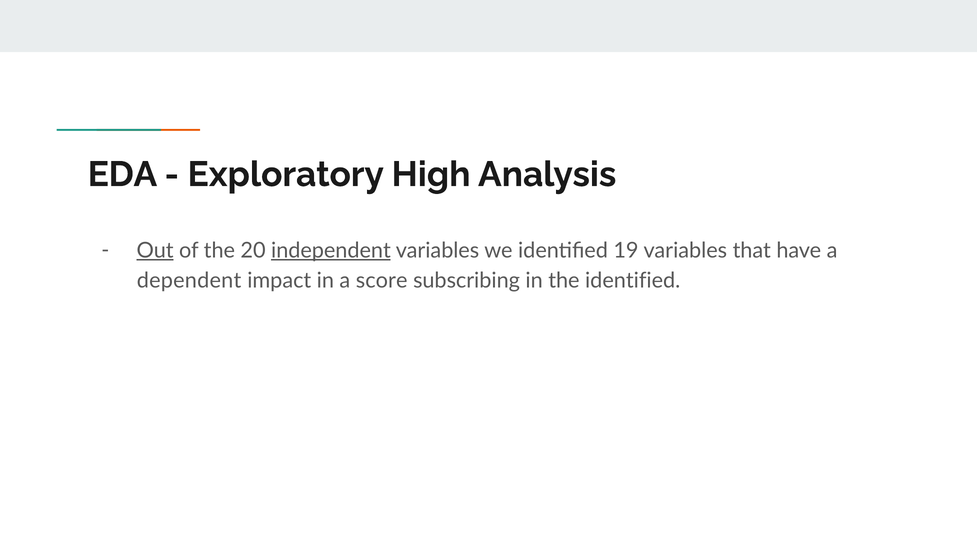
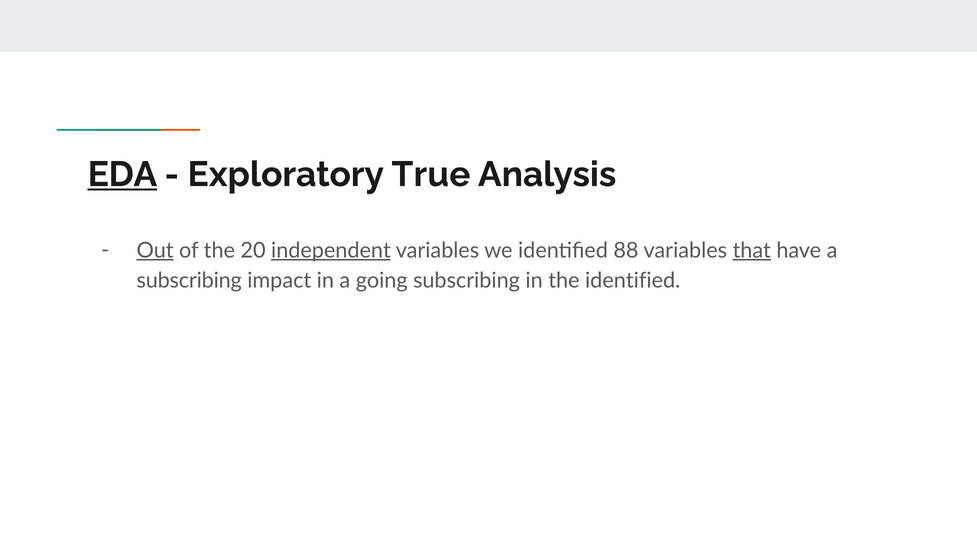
EDA underline: none -> present
High: High -> True
19: 19 -> 88
that underline: none -> present
dependent at (189, 280): dependent -> subscribing
score: score -> going
